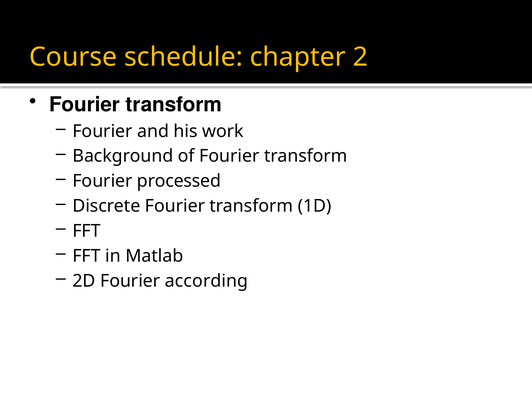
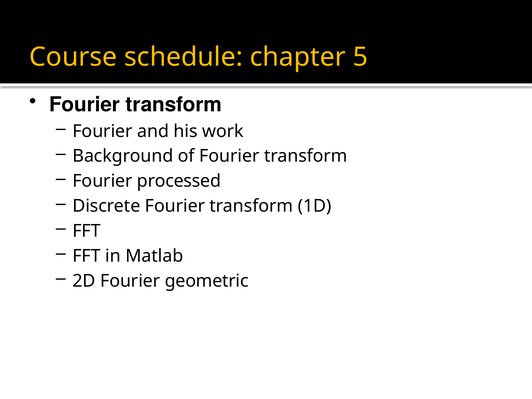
2: 2 -> 5
according: according -> geometric
